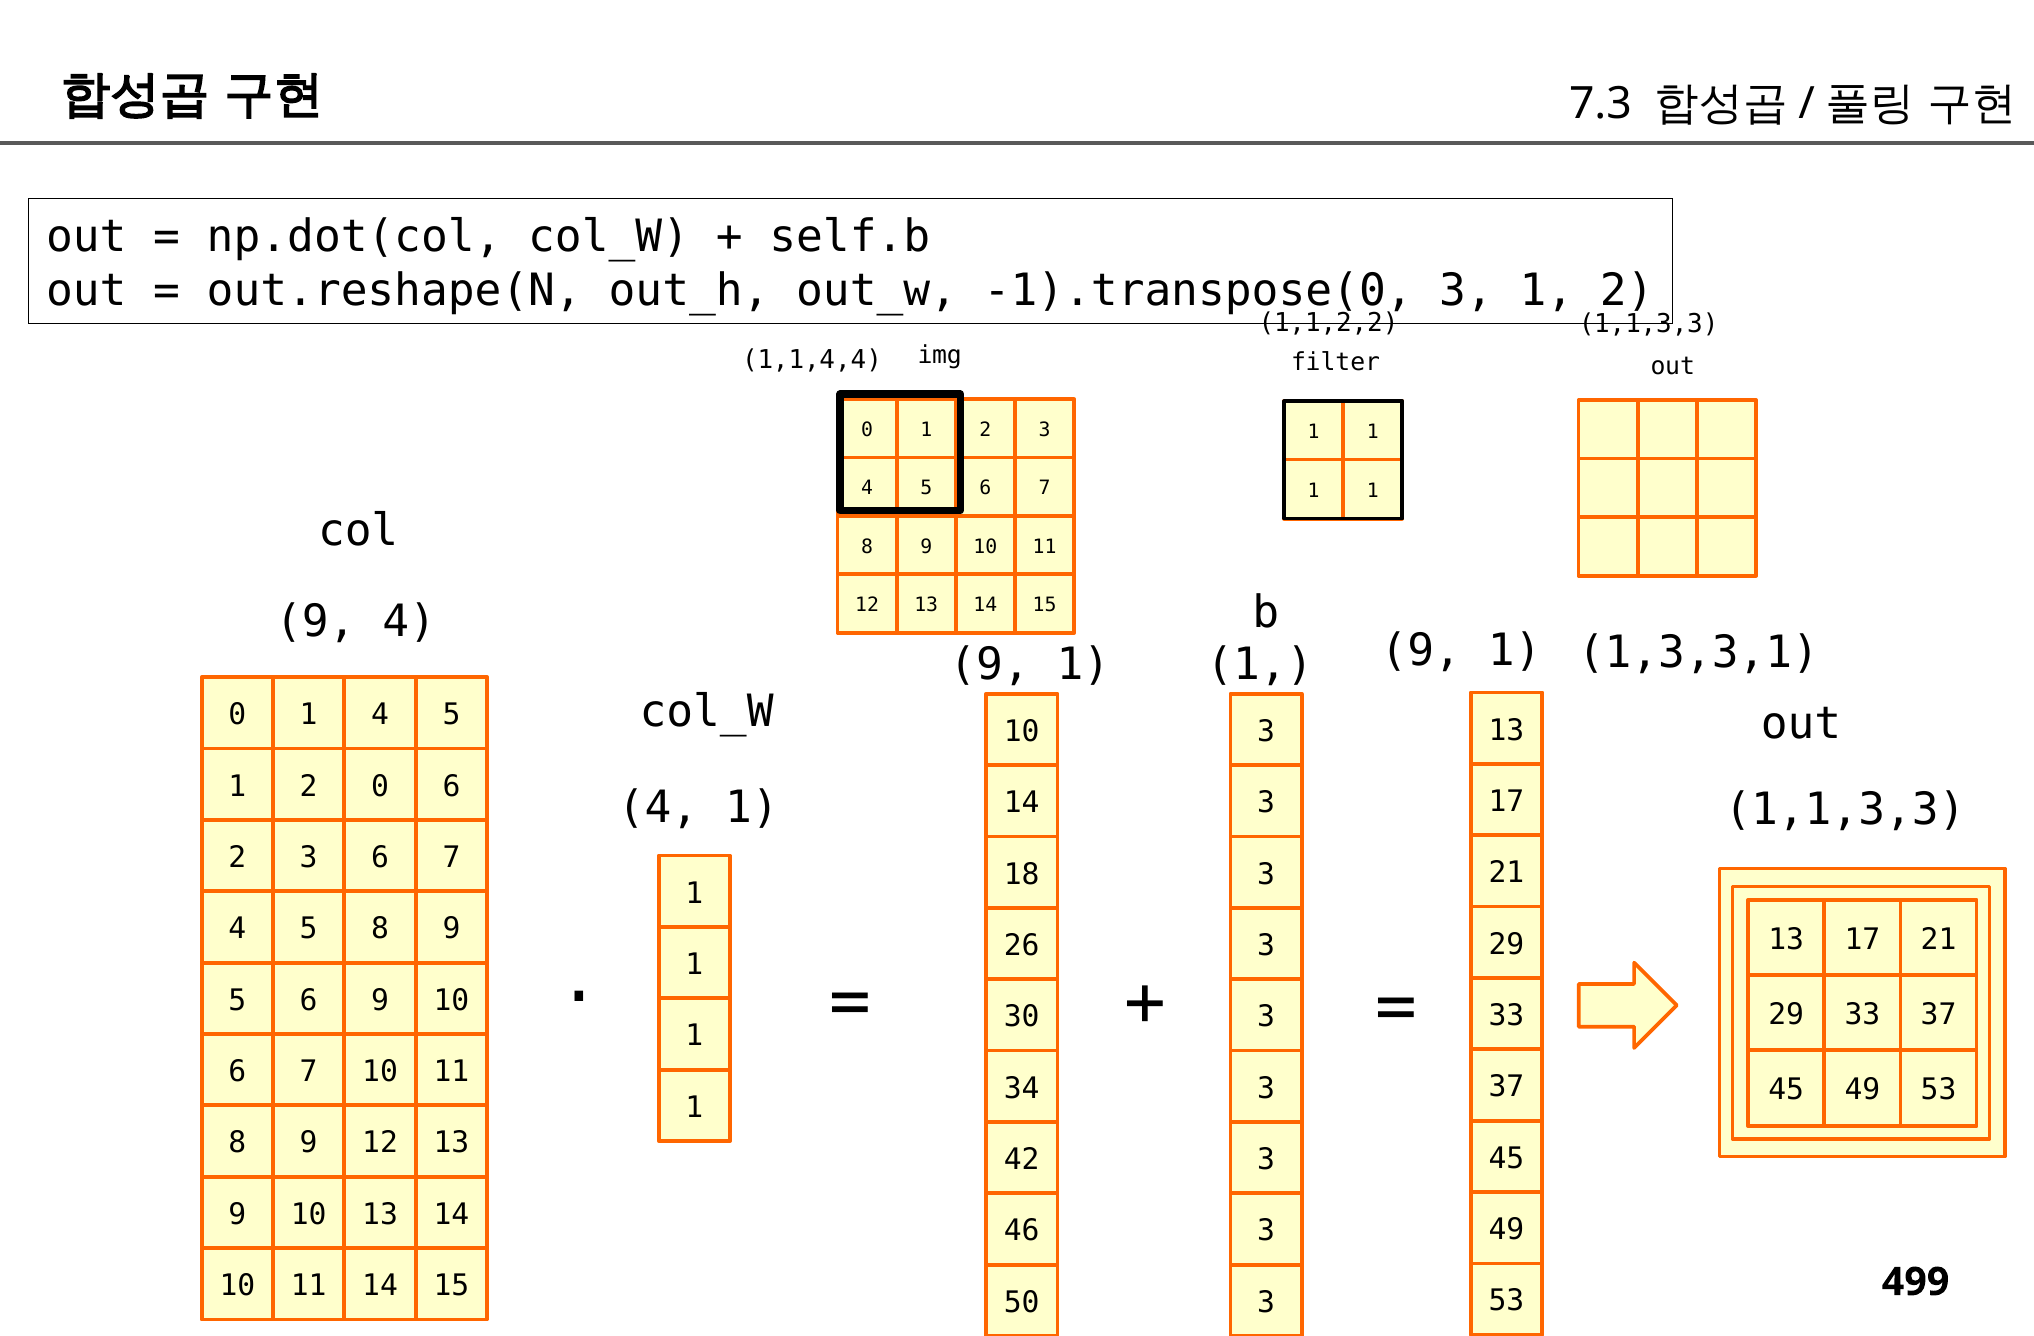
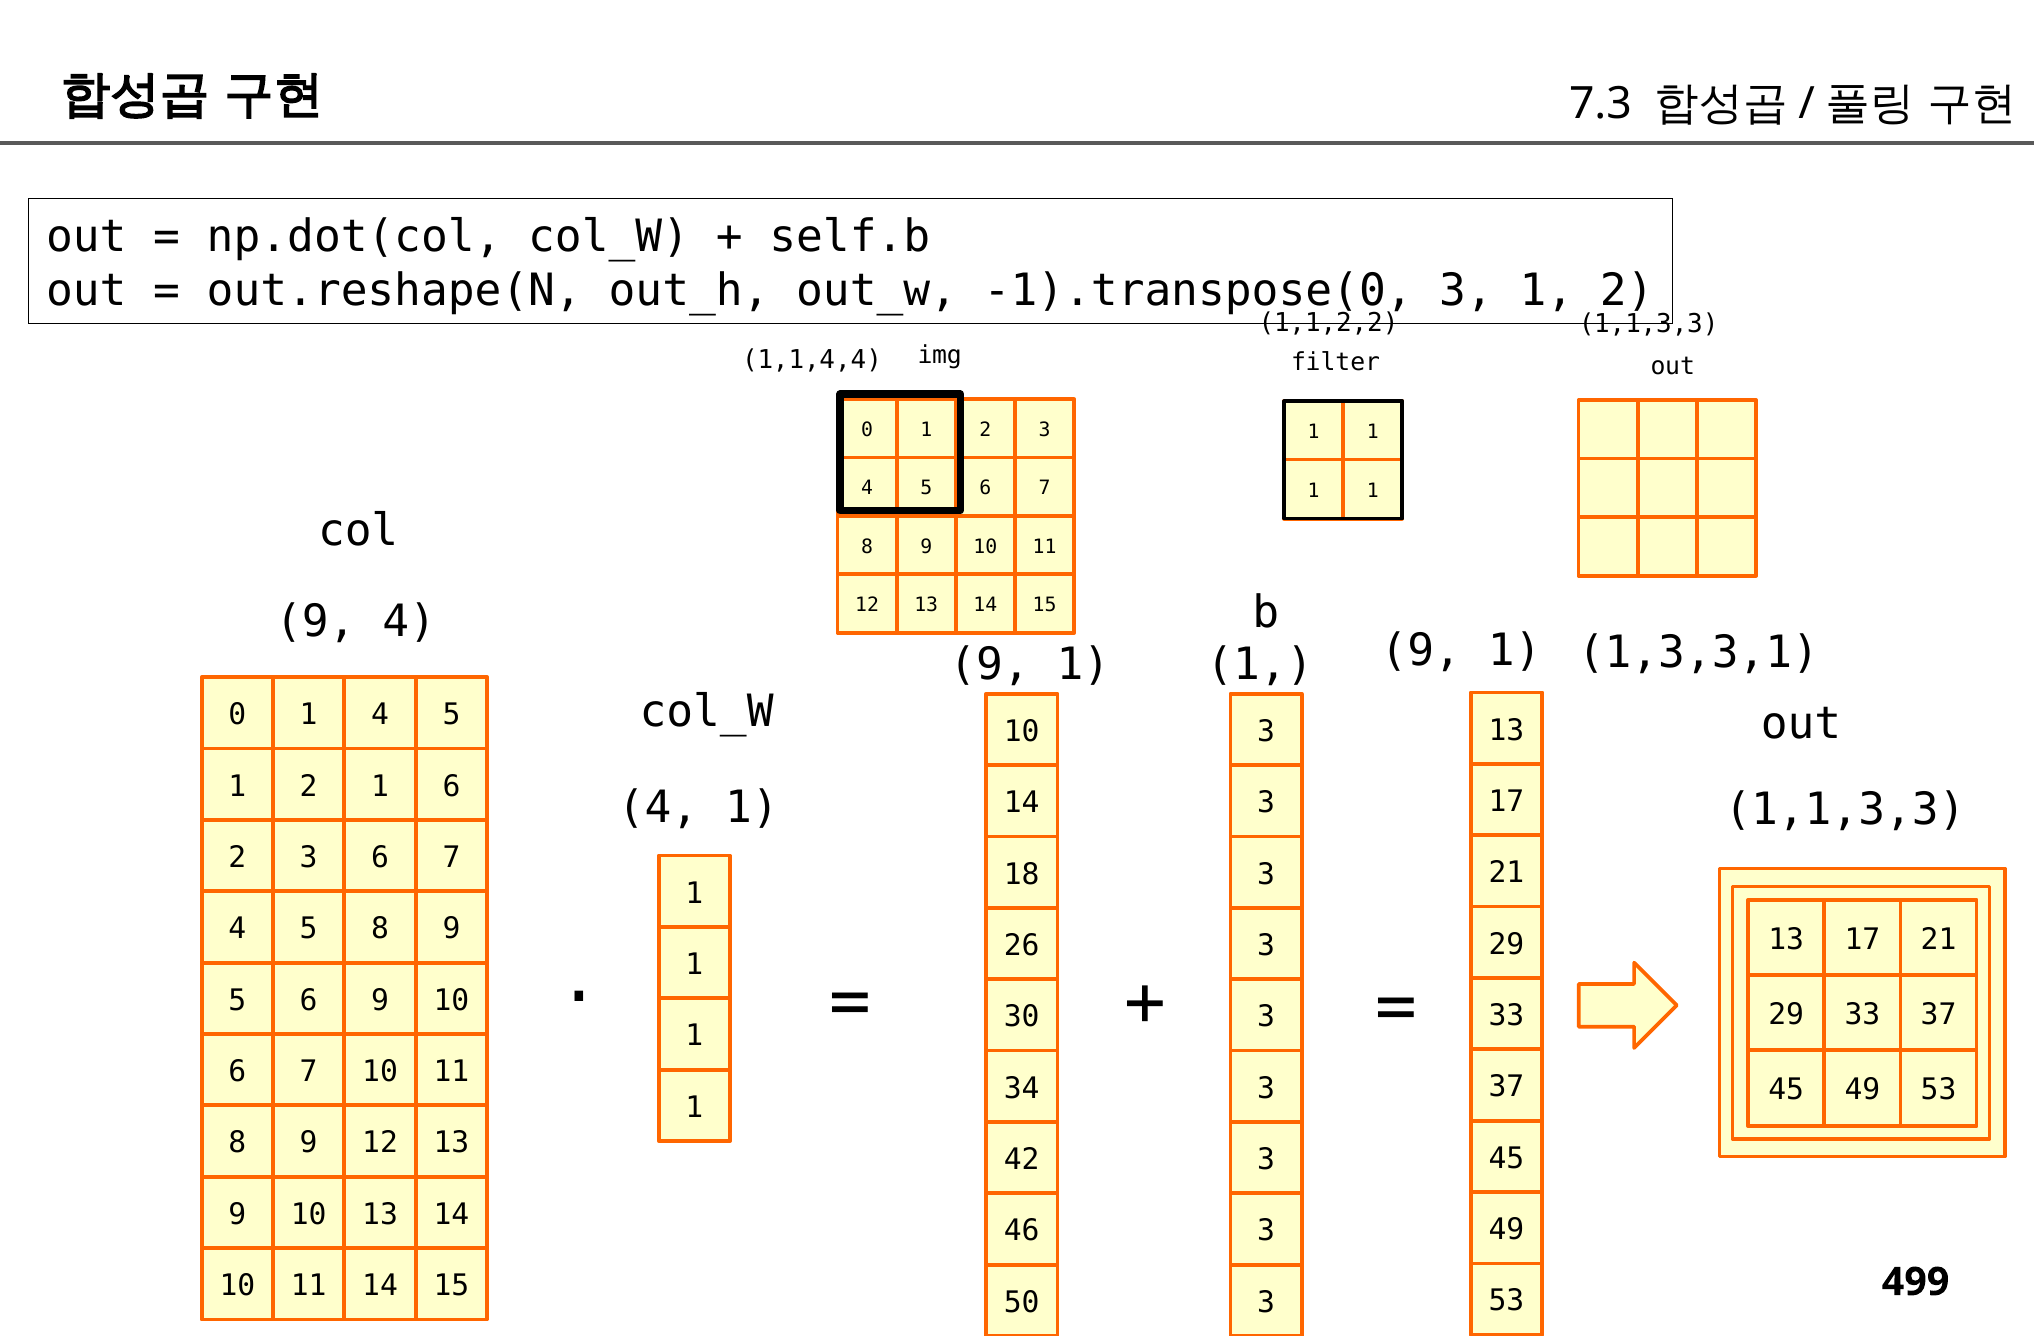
0 at (380, 786): 0 -> 1
